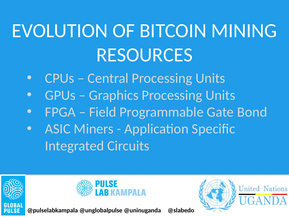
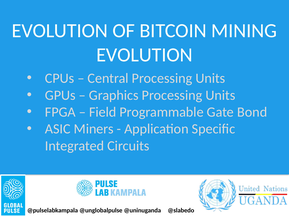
RESOURCES at (144, 55): RESOURCES -> EVOLUTION
